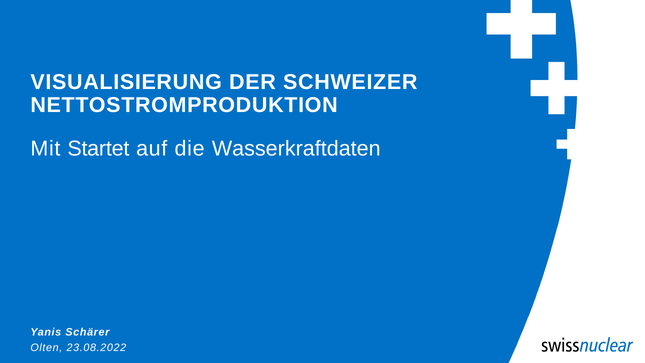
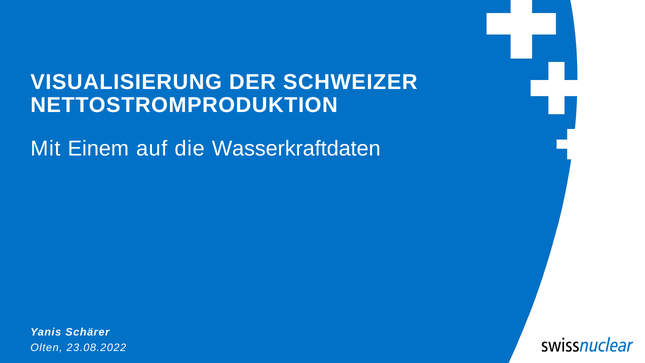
Startet: Startet -> Einem
